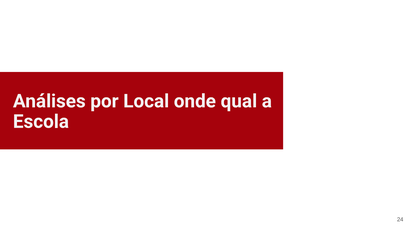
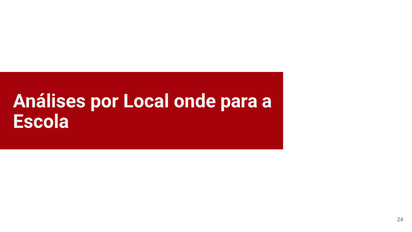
qual: qual -> para
